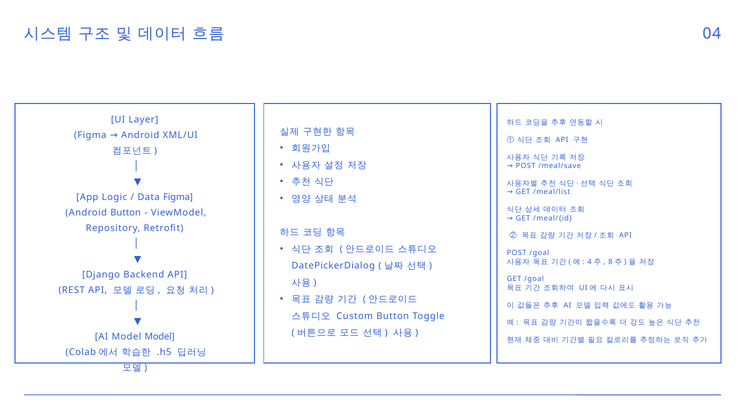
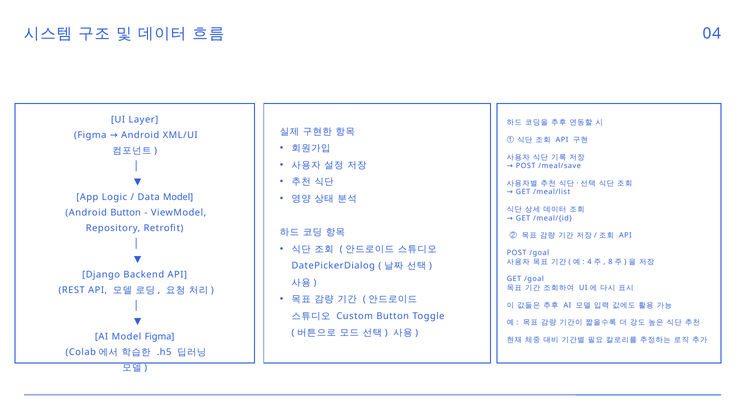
Data Figma: Figma -> Model
Model Model: Model -> Figma
